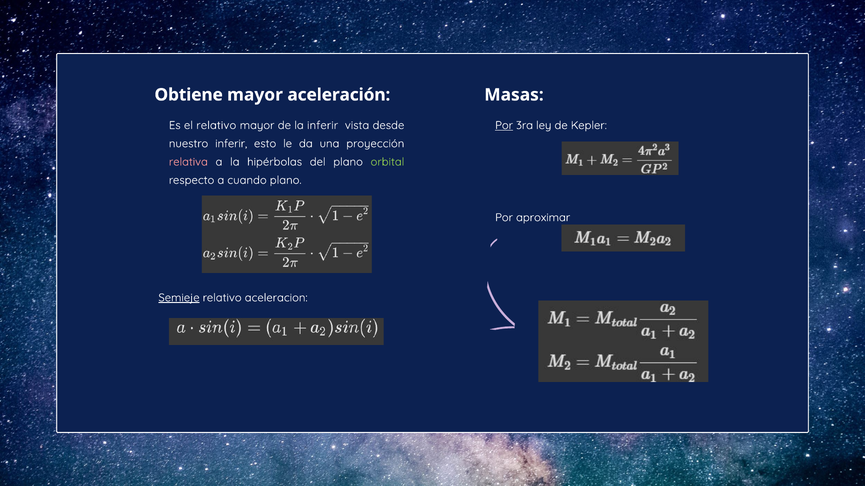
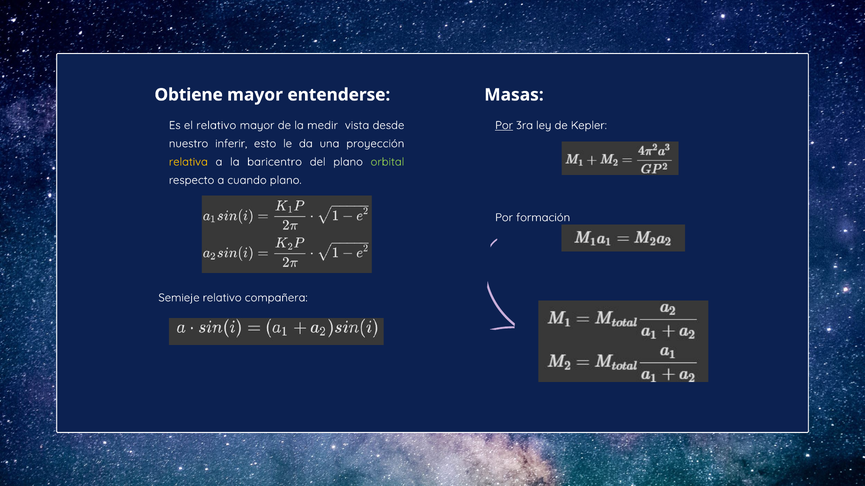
aceleración: aceleración -> entenderse
la inferir: inferir -> medir
relativa colour: pink -> yellow
hipérbolas: hipérbolas -> baricentro
aproximar: aproximar -> formación
Semieje underline: present -> none
aceleracion: aceleracion -> compañera
